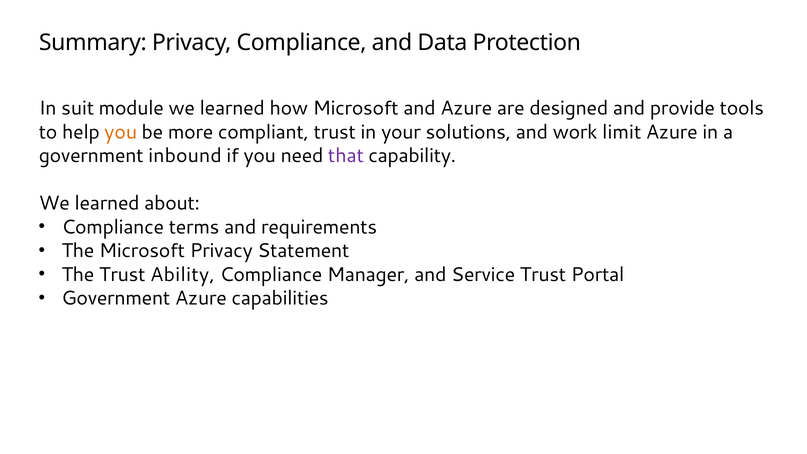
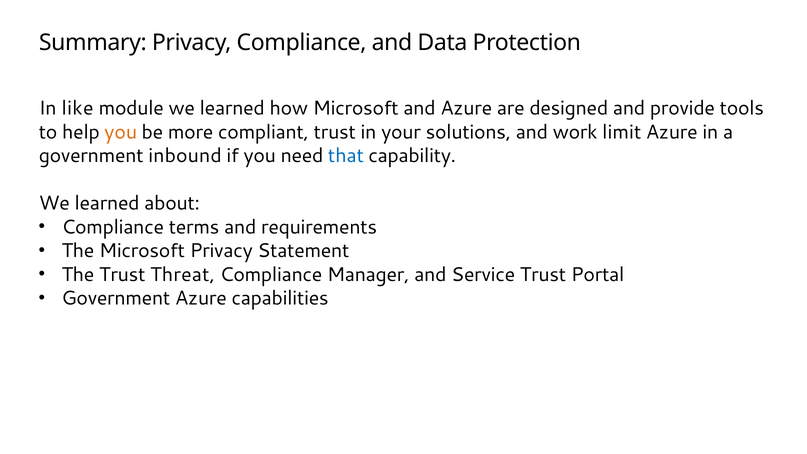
suit: suit -> like
that colour: purple -> blue
Ability: Ability -> Threat
